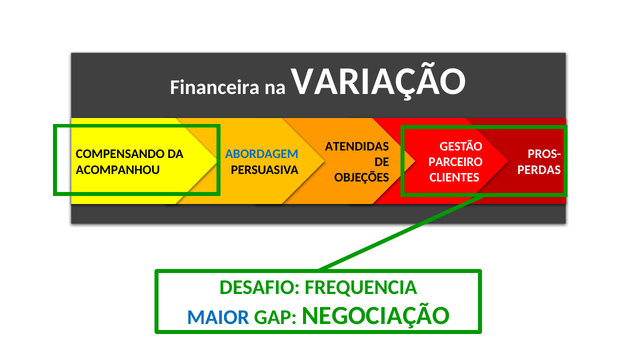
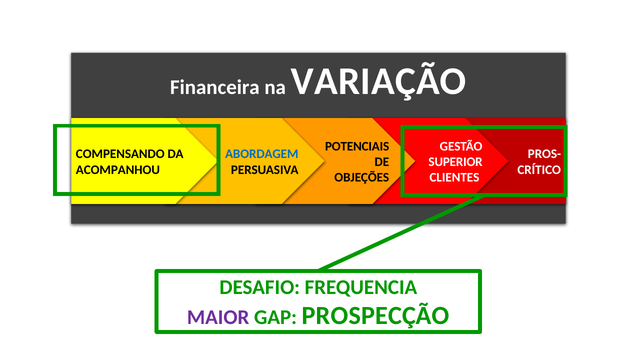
ATENDIDAS: ATENDIDAS -> POTENCIAIS
PARCEIRO: PARCEIRO -> SUPERIOR
PERDAS: PERDAS -> CRÍTICO
MAIOR colour: blue -> purple
NEGOCIAÇÃO: NEGOCIAÇÃO -> PROSPECÇÃO
